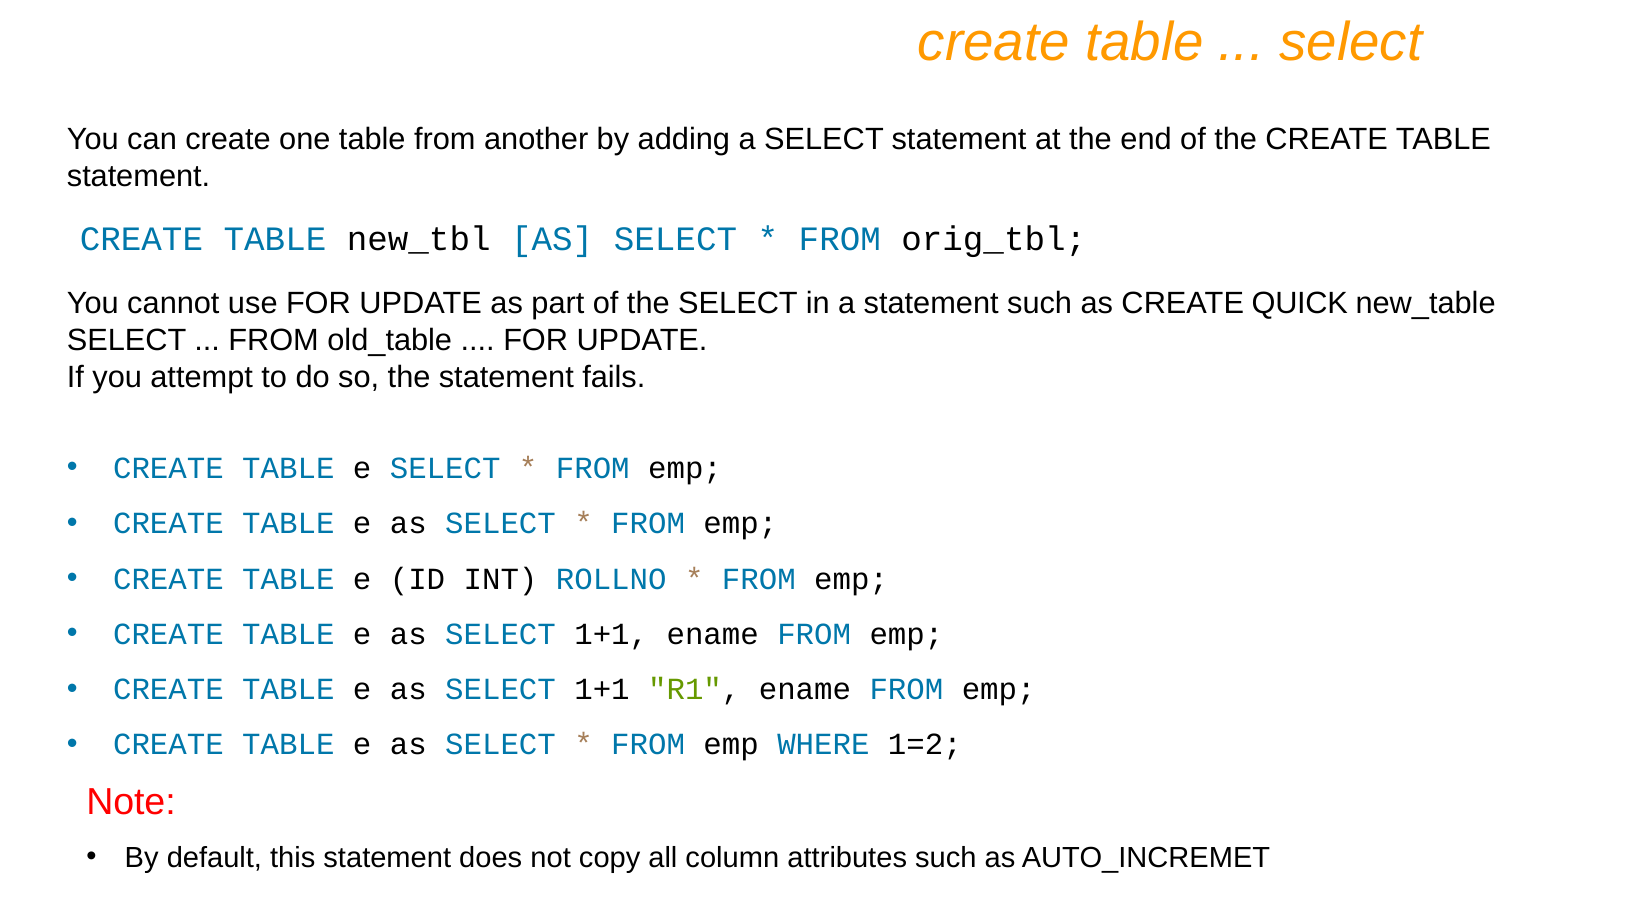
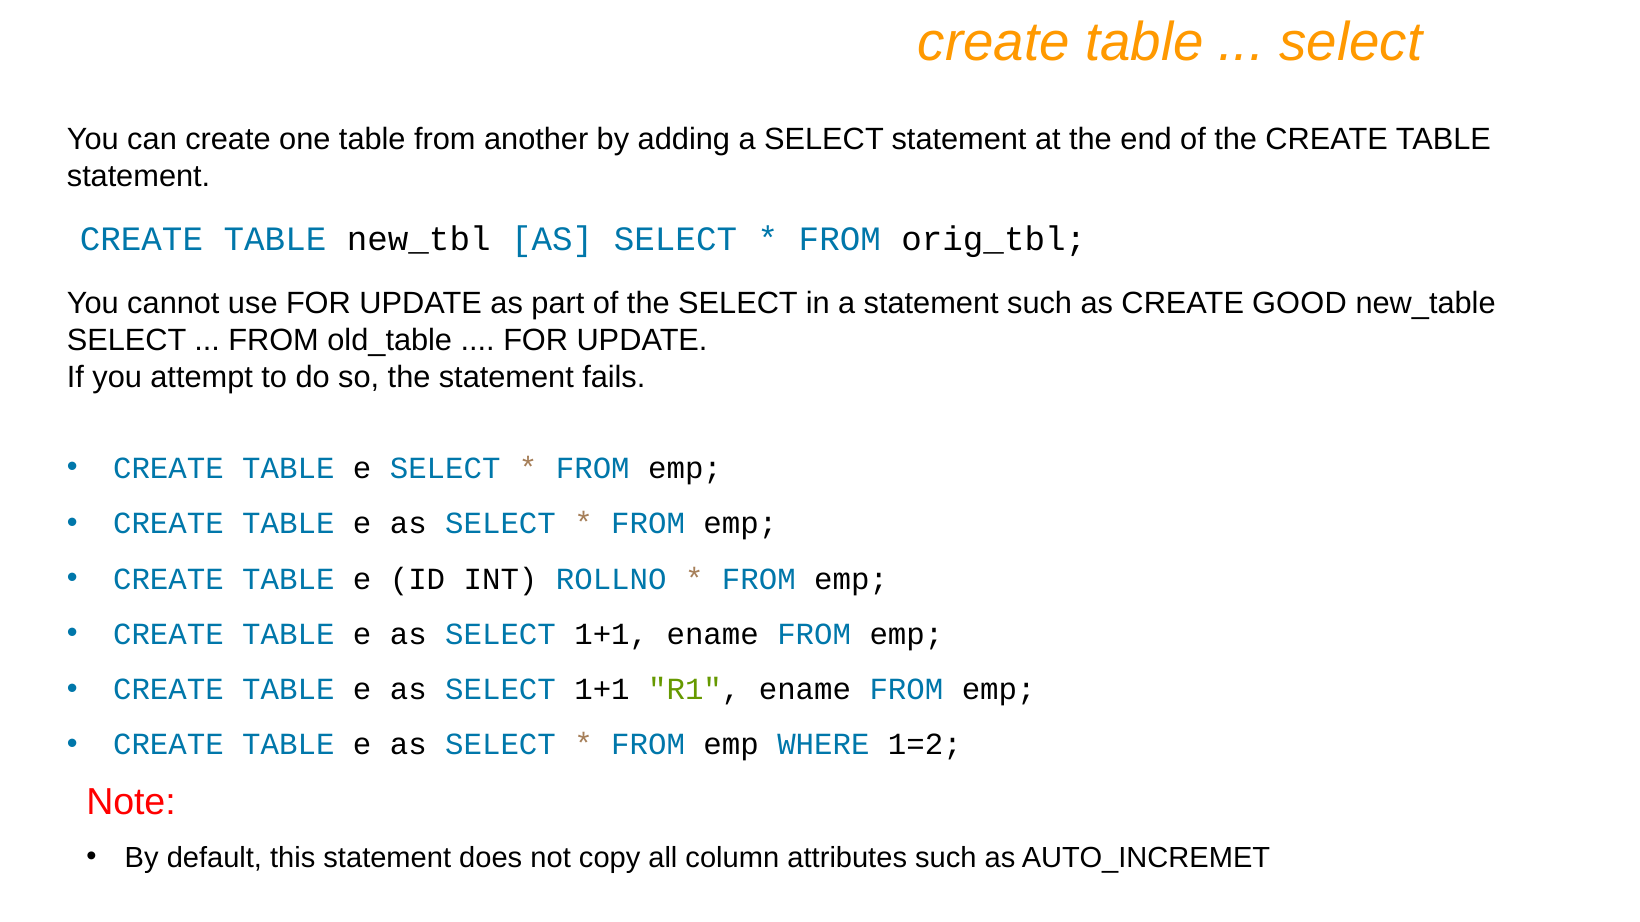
QUICK: QUICK -> GOOD
